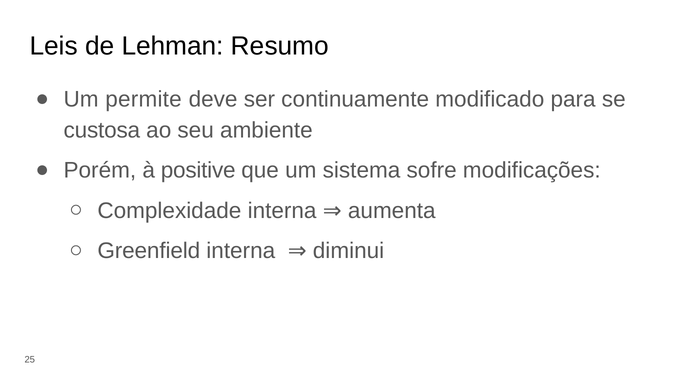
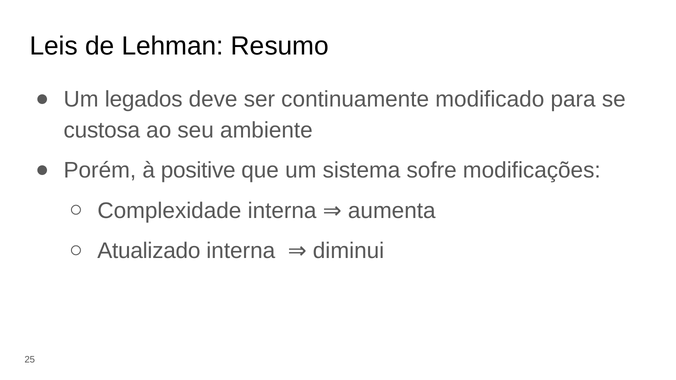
permite: permite -> legados
Greenfield: Greenfield -> Atualizado
